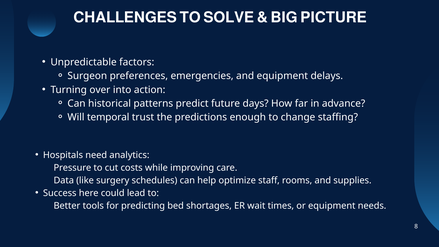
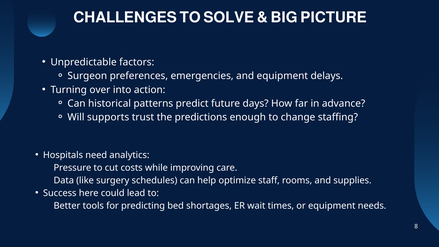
temporal: temporal -> supports
